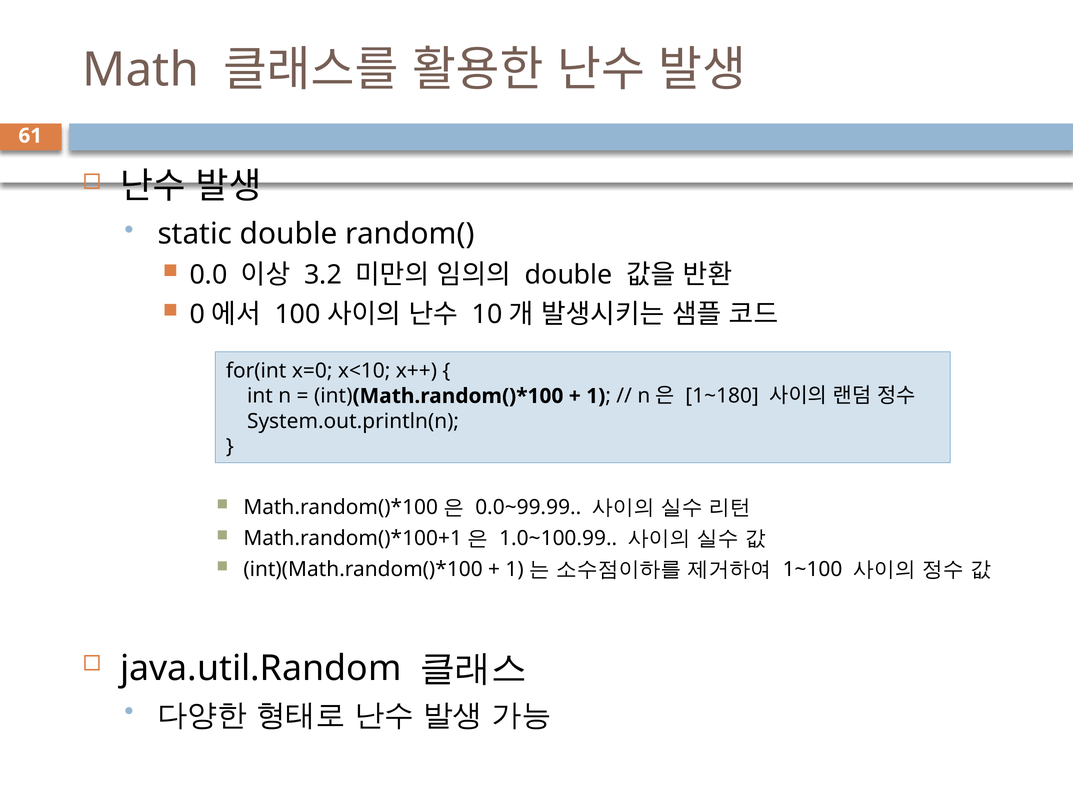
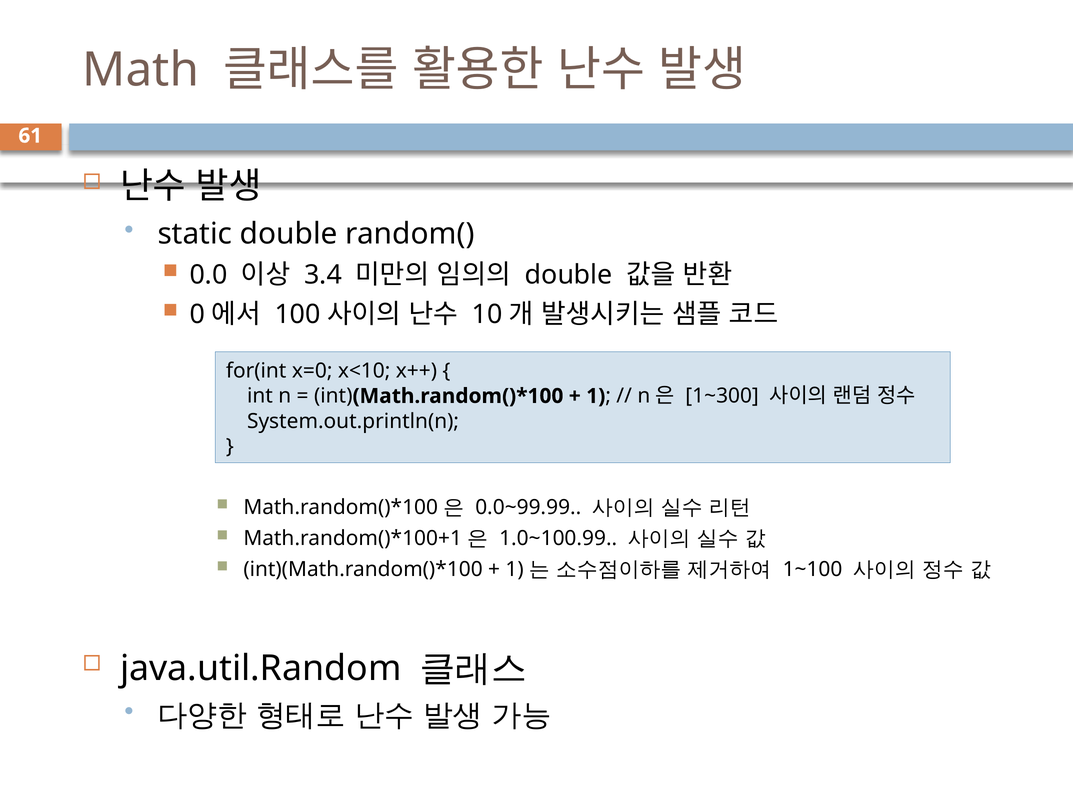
3.2: 3.2 -> 3.4
1~180: 1~180 -> 1~300
